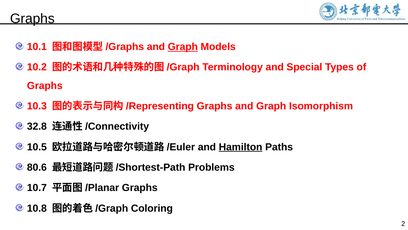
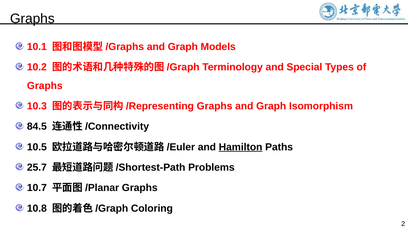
Graph at (183, 47) underline: present -> none
32.8: 32.8 -> 84.5
80.6: 80.6 -> 25.7
